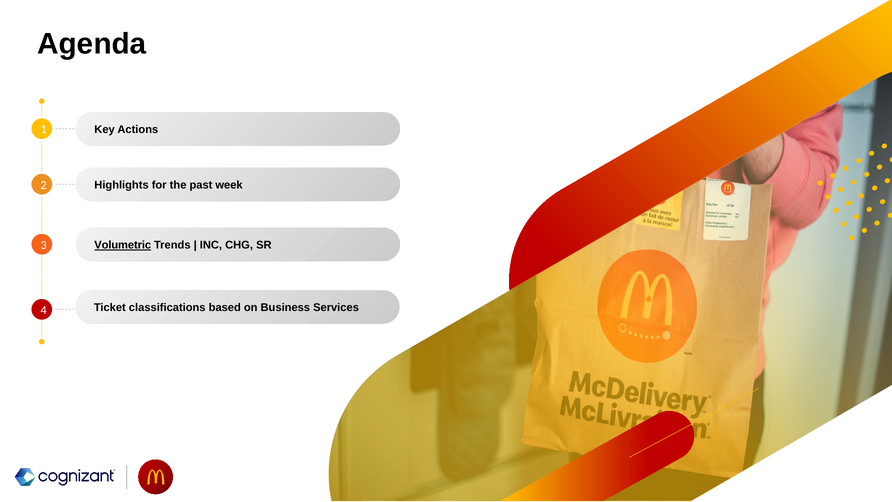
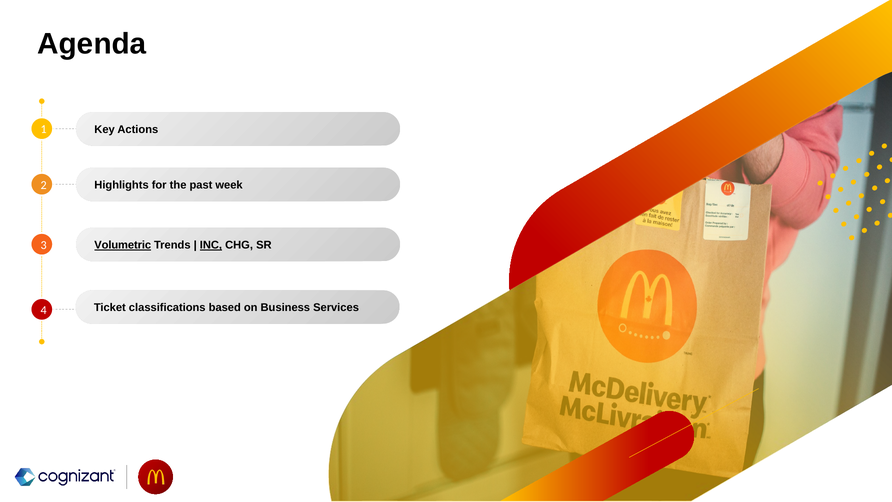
INC underline: none -> present
